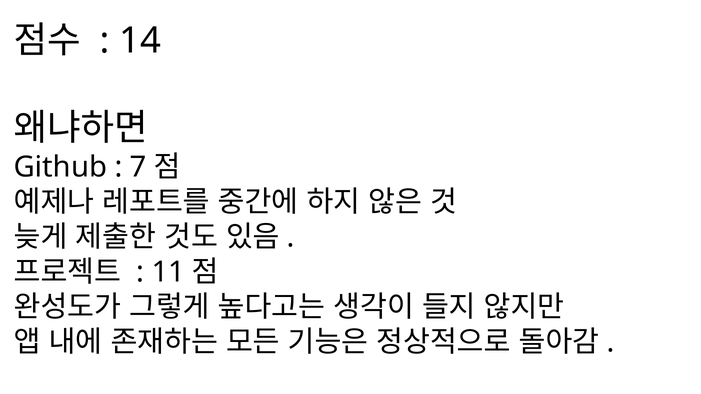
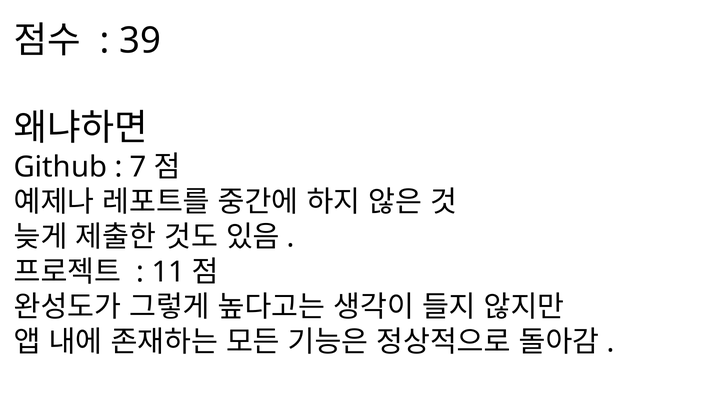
14: 14 -> 39
